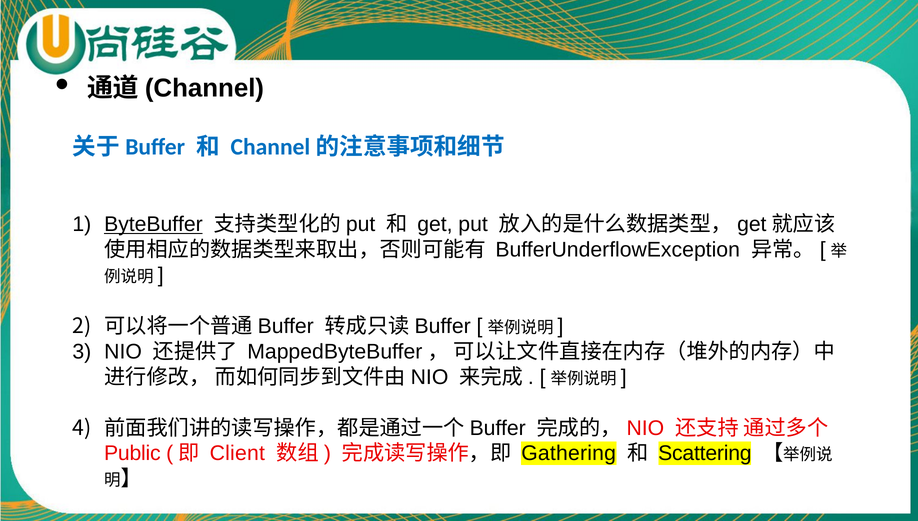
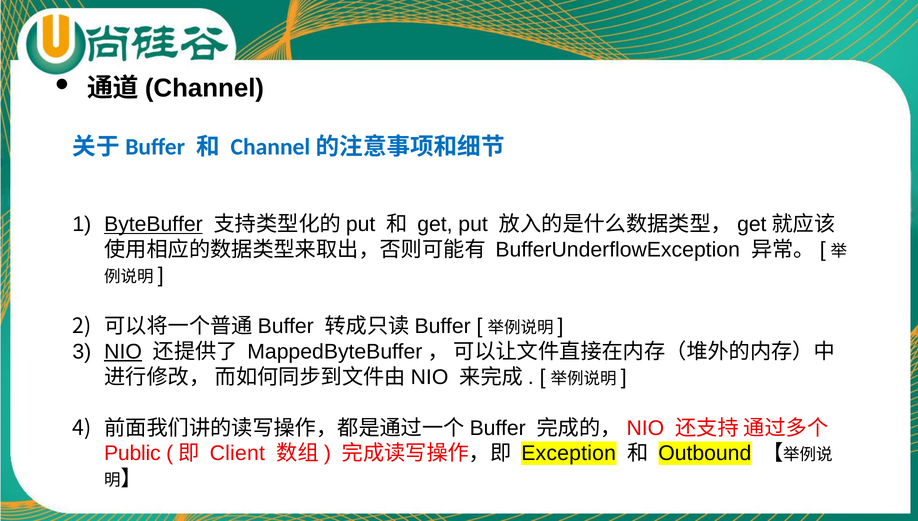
NIO underline: none -> present
Gathering: Gathering -> Exception
Scattering: Scattering -> Outbound
